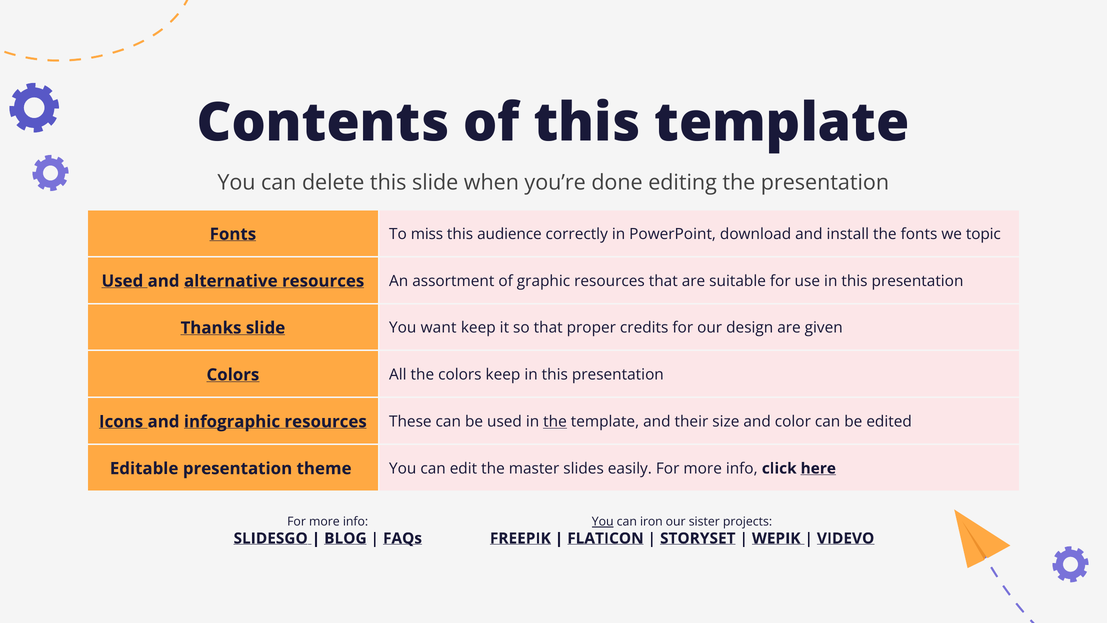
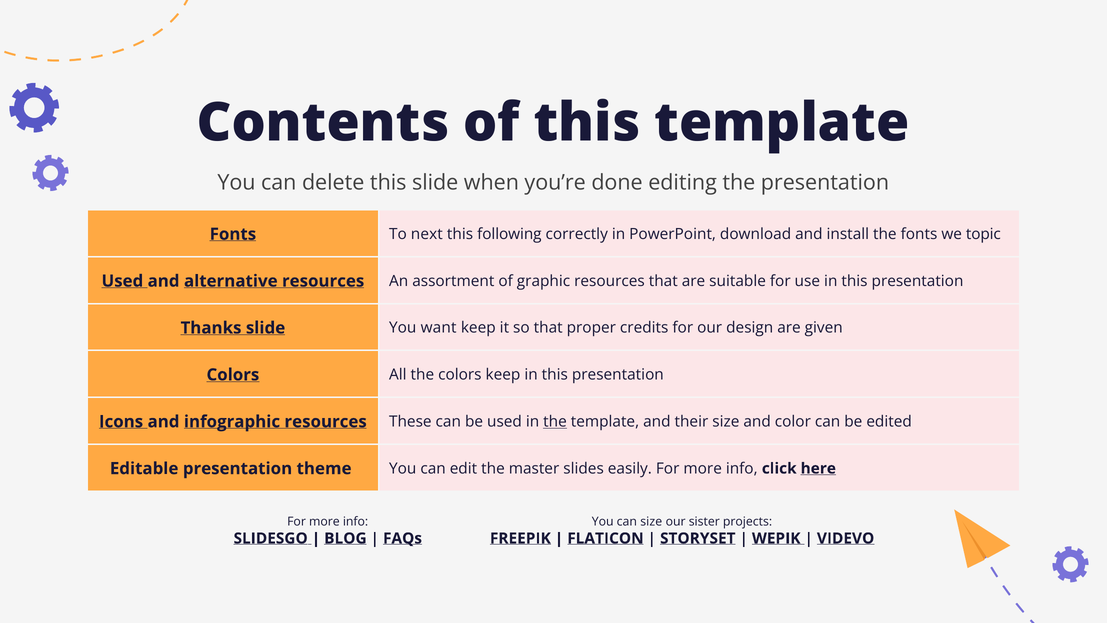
miss: miss -> next
audience: audience -> following
You at (603, 521) underline: present -> none
can iron: iron -> size
